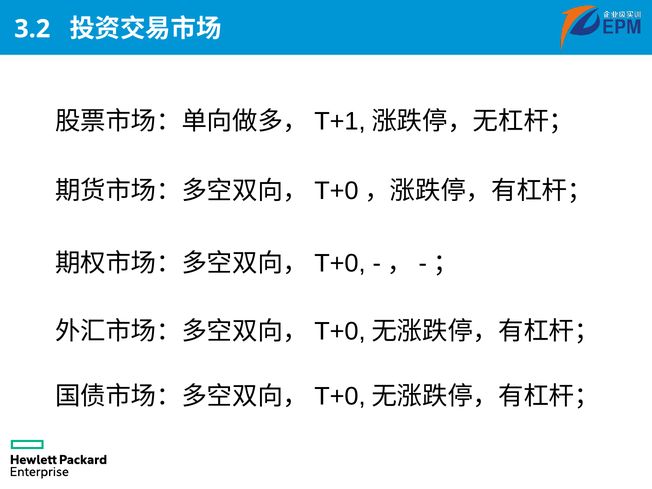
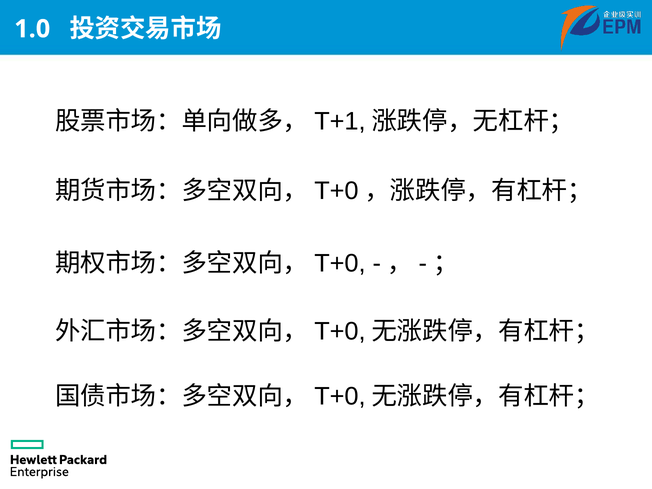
3.2: 3.2 -> 1.0
